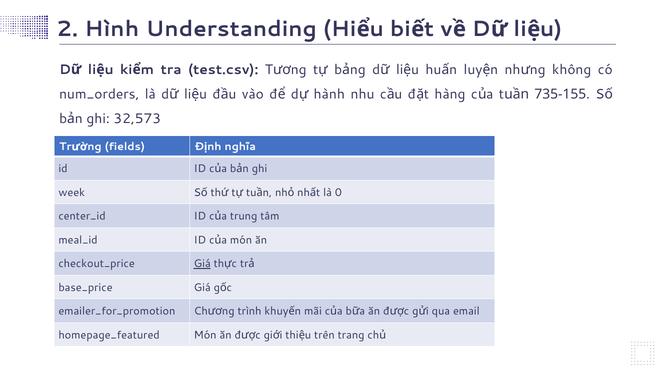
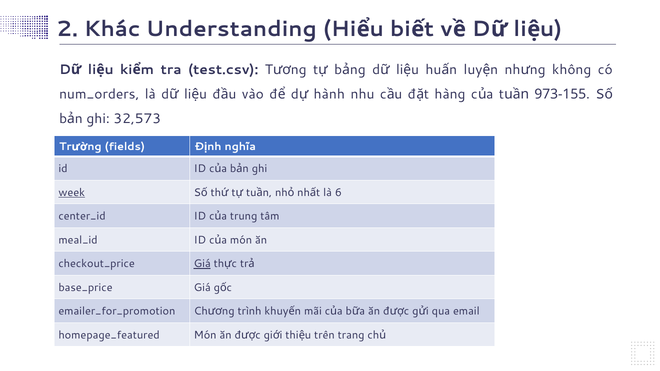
Hình: Hình -> Khác
735-155: 735-155 -> 973-155
week underline: none -> present
0: 0 -> 6
